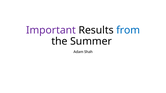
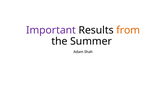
from colour: blue -> orange
